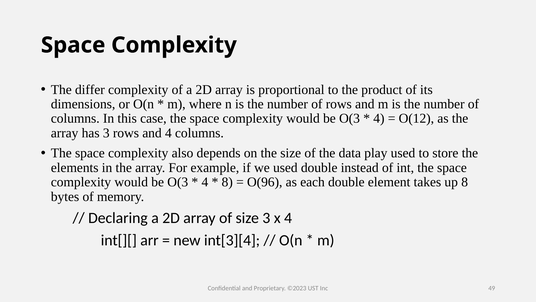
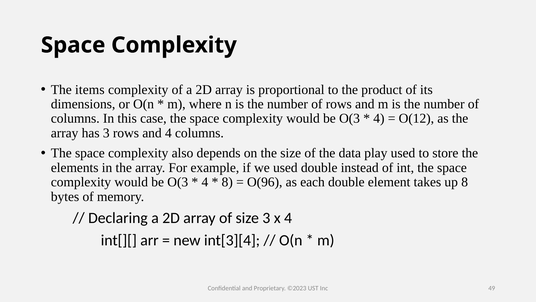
differ: differ -> items
